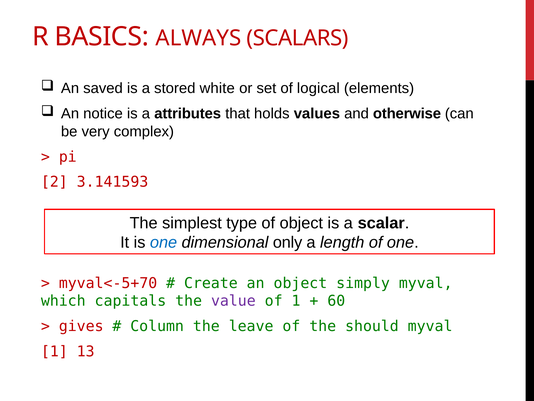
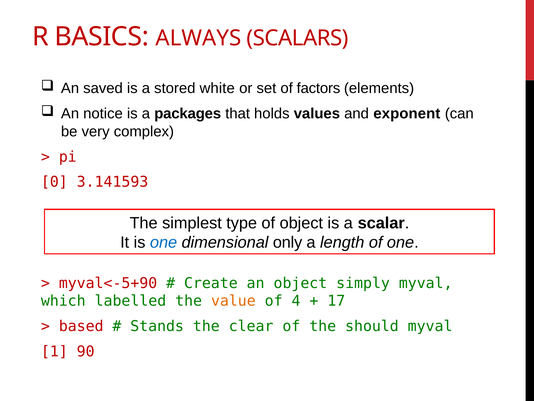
logical: logical -> factors
attributes: attributes -> packages
otherwise: otherwise -> exponent
2: 2 -> 0
myval<-5+70: myval<-5+70 -> myval<-5+90
capitals: capitals -> labelled
value colour: purple -> orange
of 1: 1 -> 4
60: 60 -> 17
gives: gives -> based
Column: Column -> Stands
leave: leave -> clear
13: 13 -> 90
